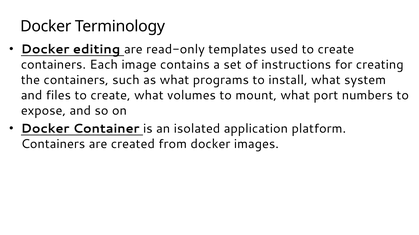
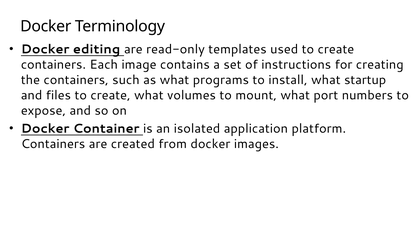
system: system -> startup
